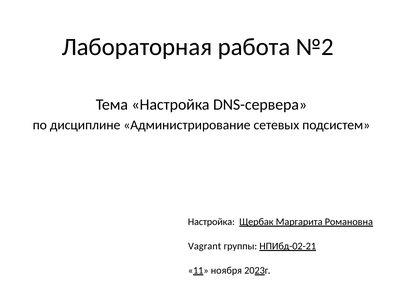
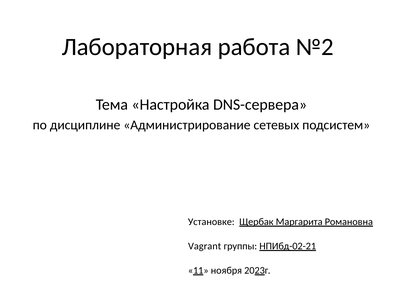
Настройка at (211, 221): Настройка -> Установке
